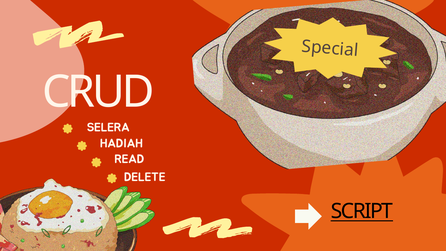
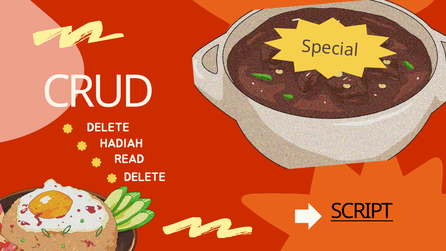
SELERA at (108, 127): SELERA -> DELETE
